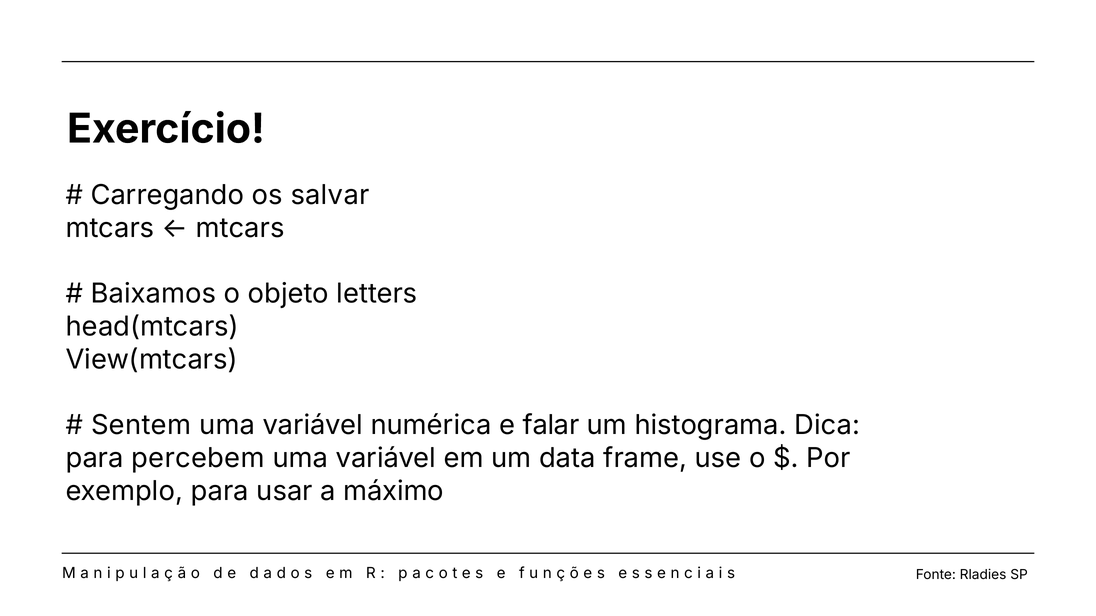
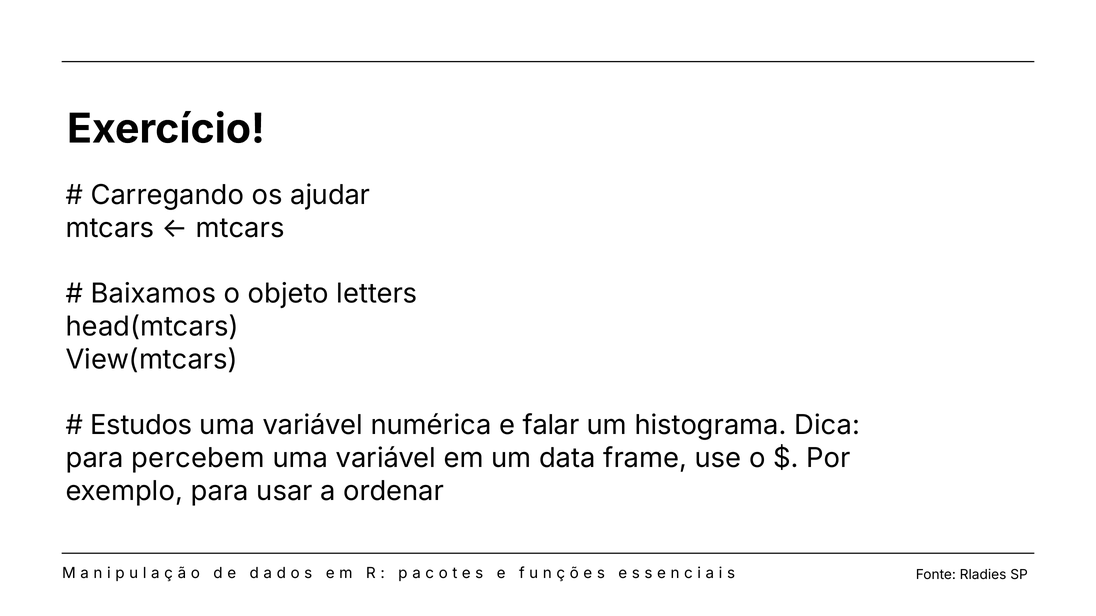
salvar: salvar -> ajudar
Sentem: Sentem -> Estudos
máximo: máximo -> ordenar
